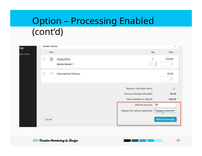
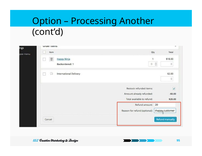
Enabled: Enabled -> Another
